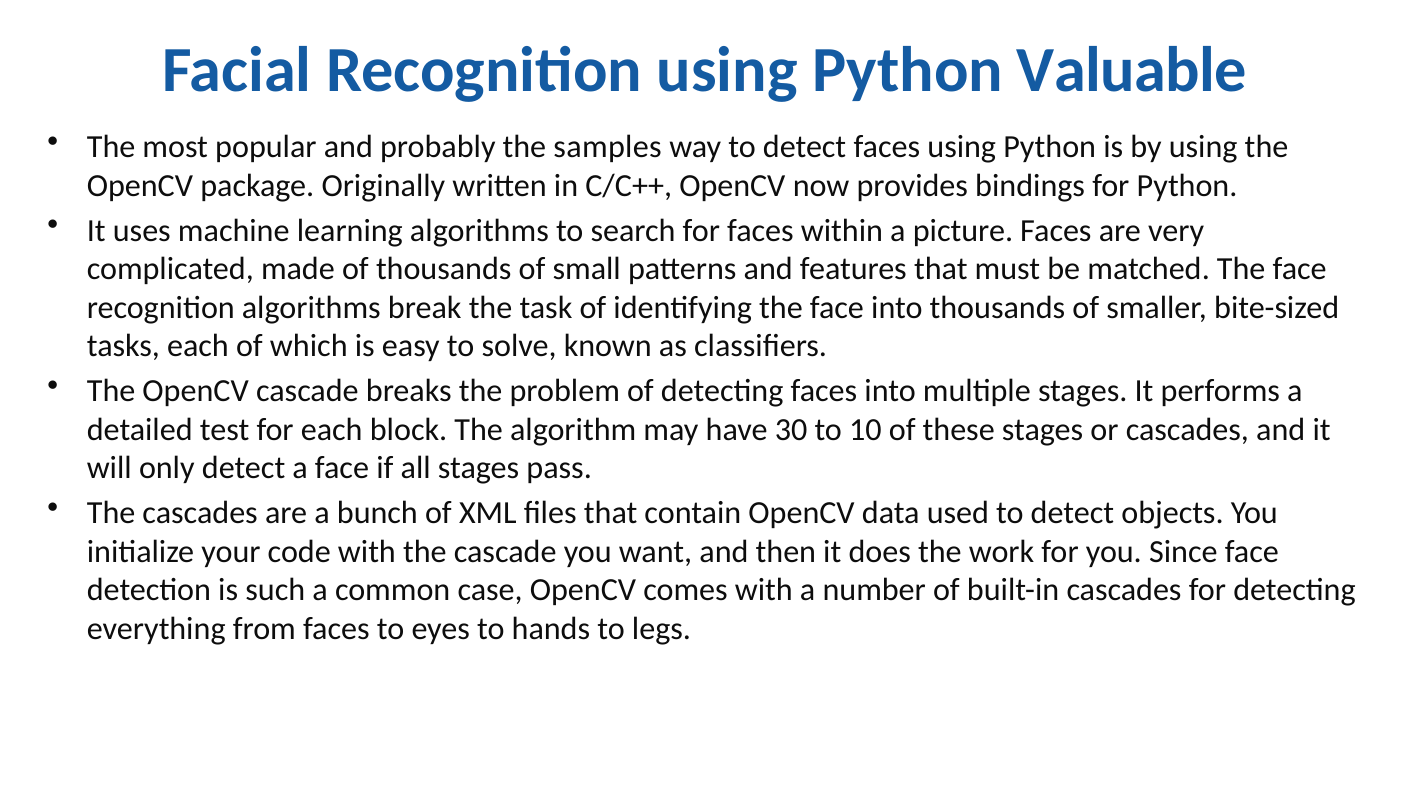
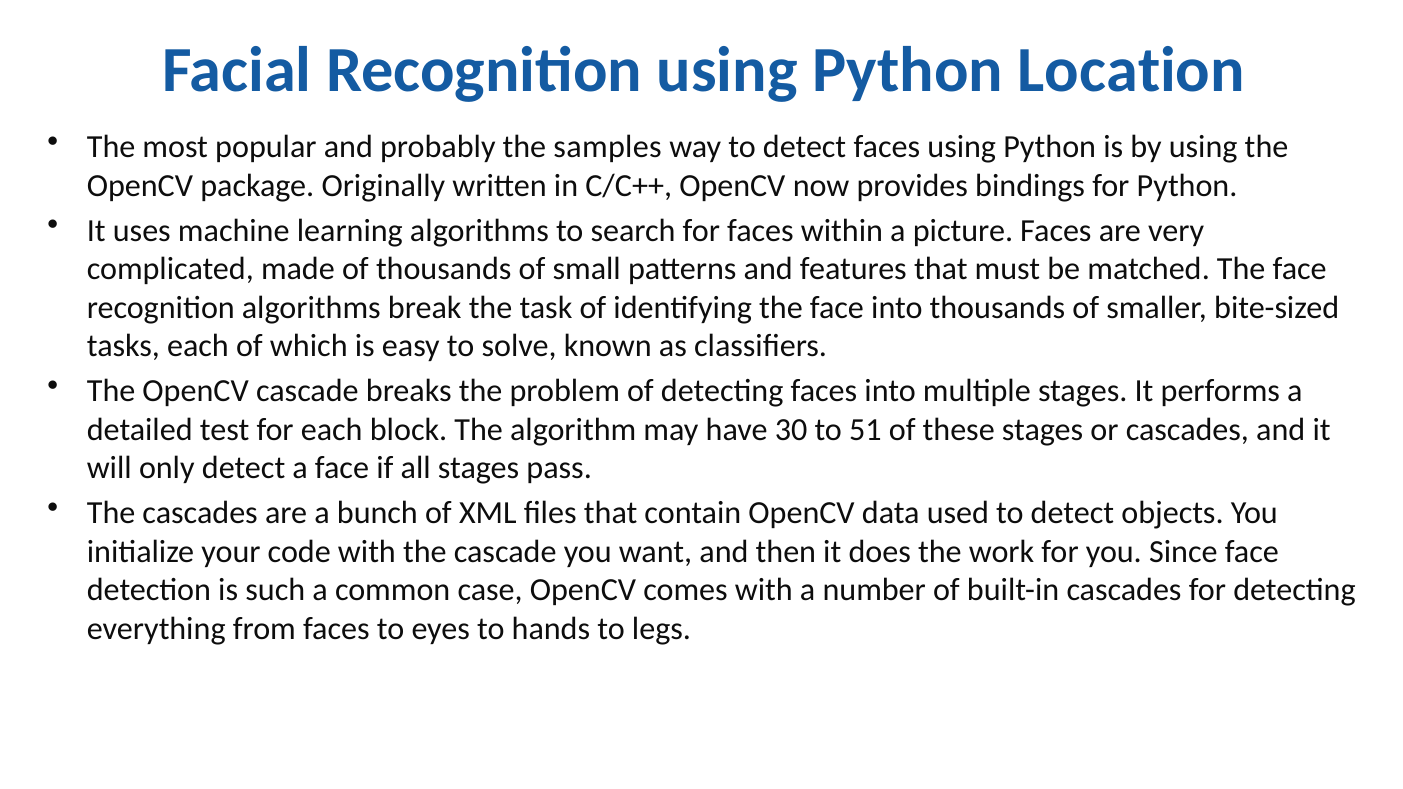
Valuable: Valuable -> Location
10: 10 -> 51
